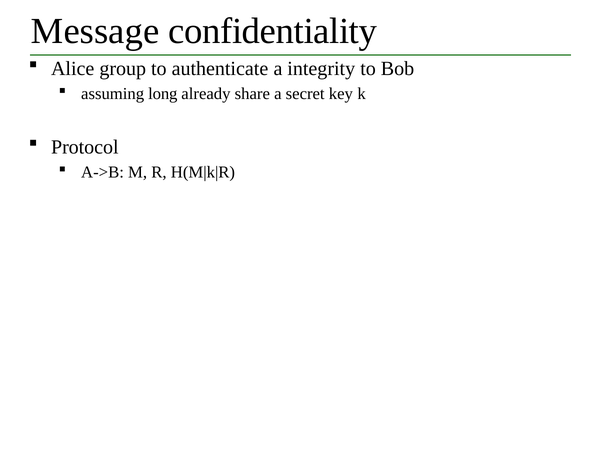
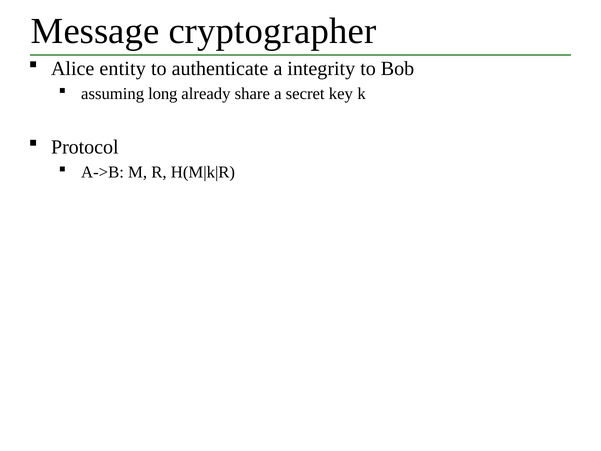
confidentiality: confidentiality -> cryptographer
group: group -> entity
